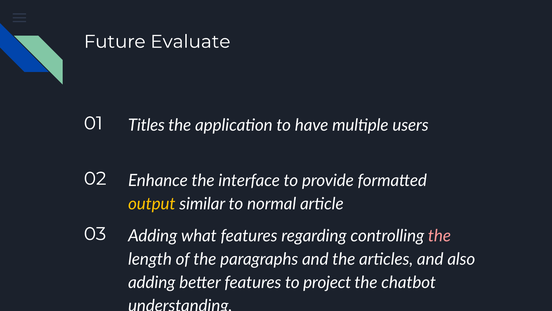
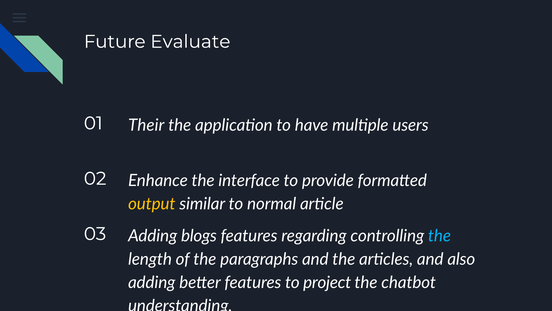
Titles: Titles -> Their
what: what -> blogs
the at (439, 236) colour: pink -> light blue
